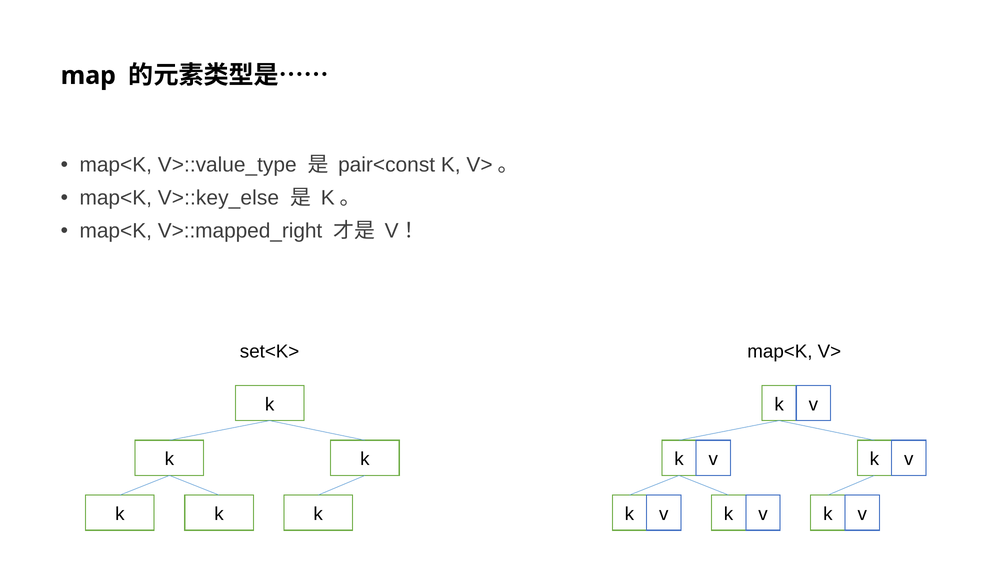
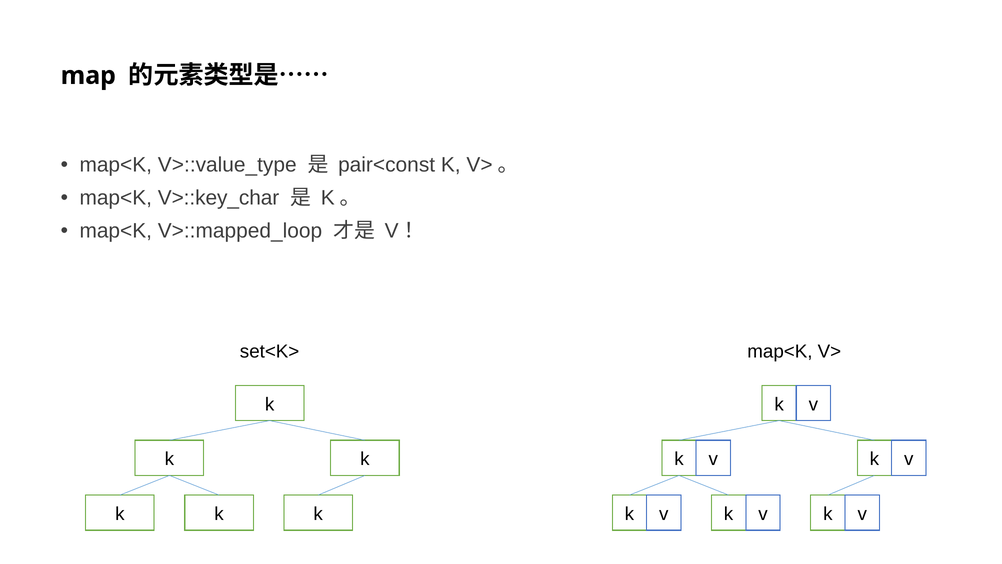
V>::key_else: V>::key_else -> V>::key_char
V>::mapped_right: V>::mapped_right -> V>::mapped_loop
